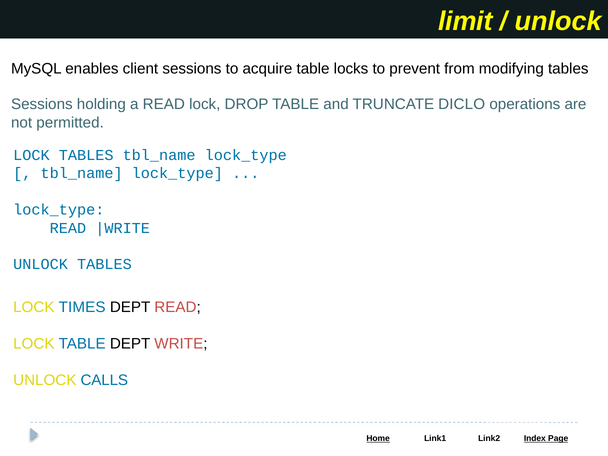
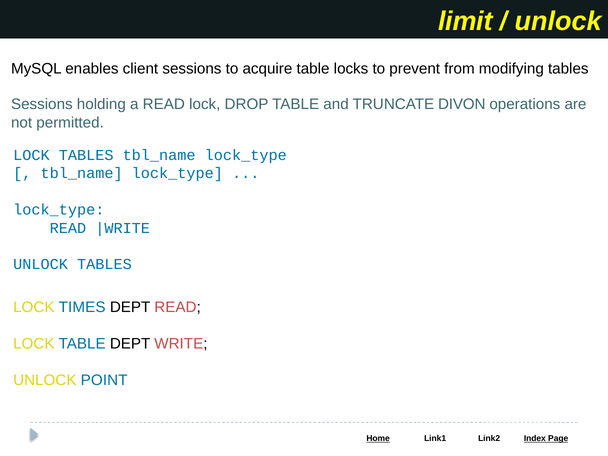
DICLO: DICLO -> DIVON
CALLS: CALLS -> POINT
